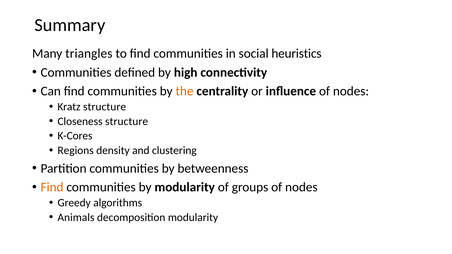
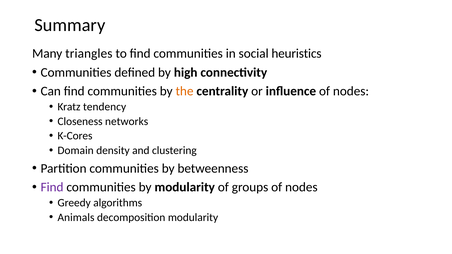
Kratz structure: structure -> tendency
Closeness structure: structure -> networks
Regions: Regions -> Domain
Find at (52, 187) colour: orange -> purple
